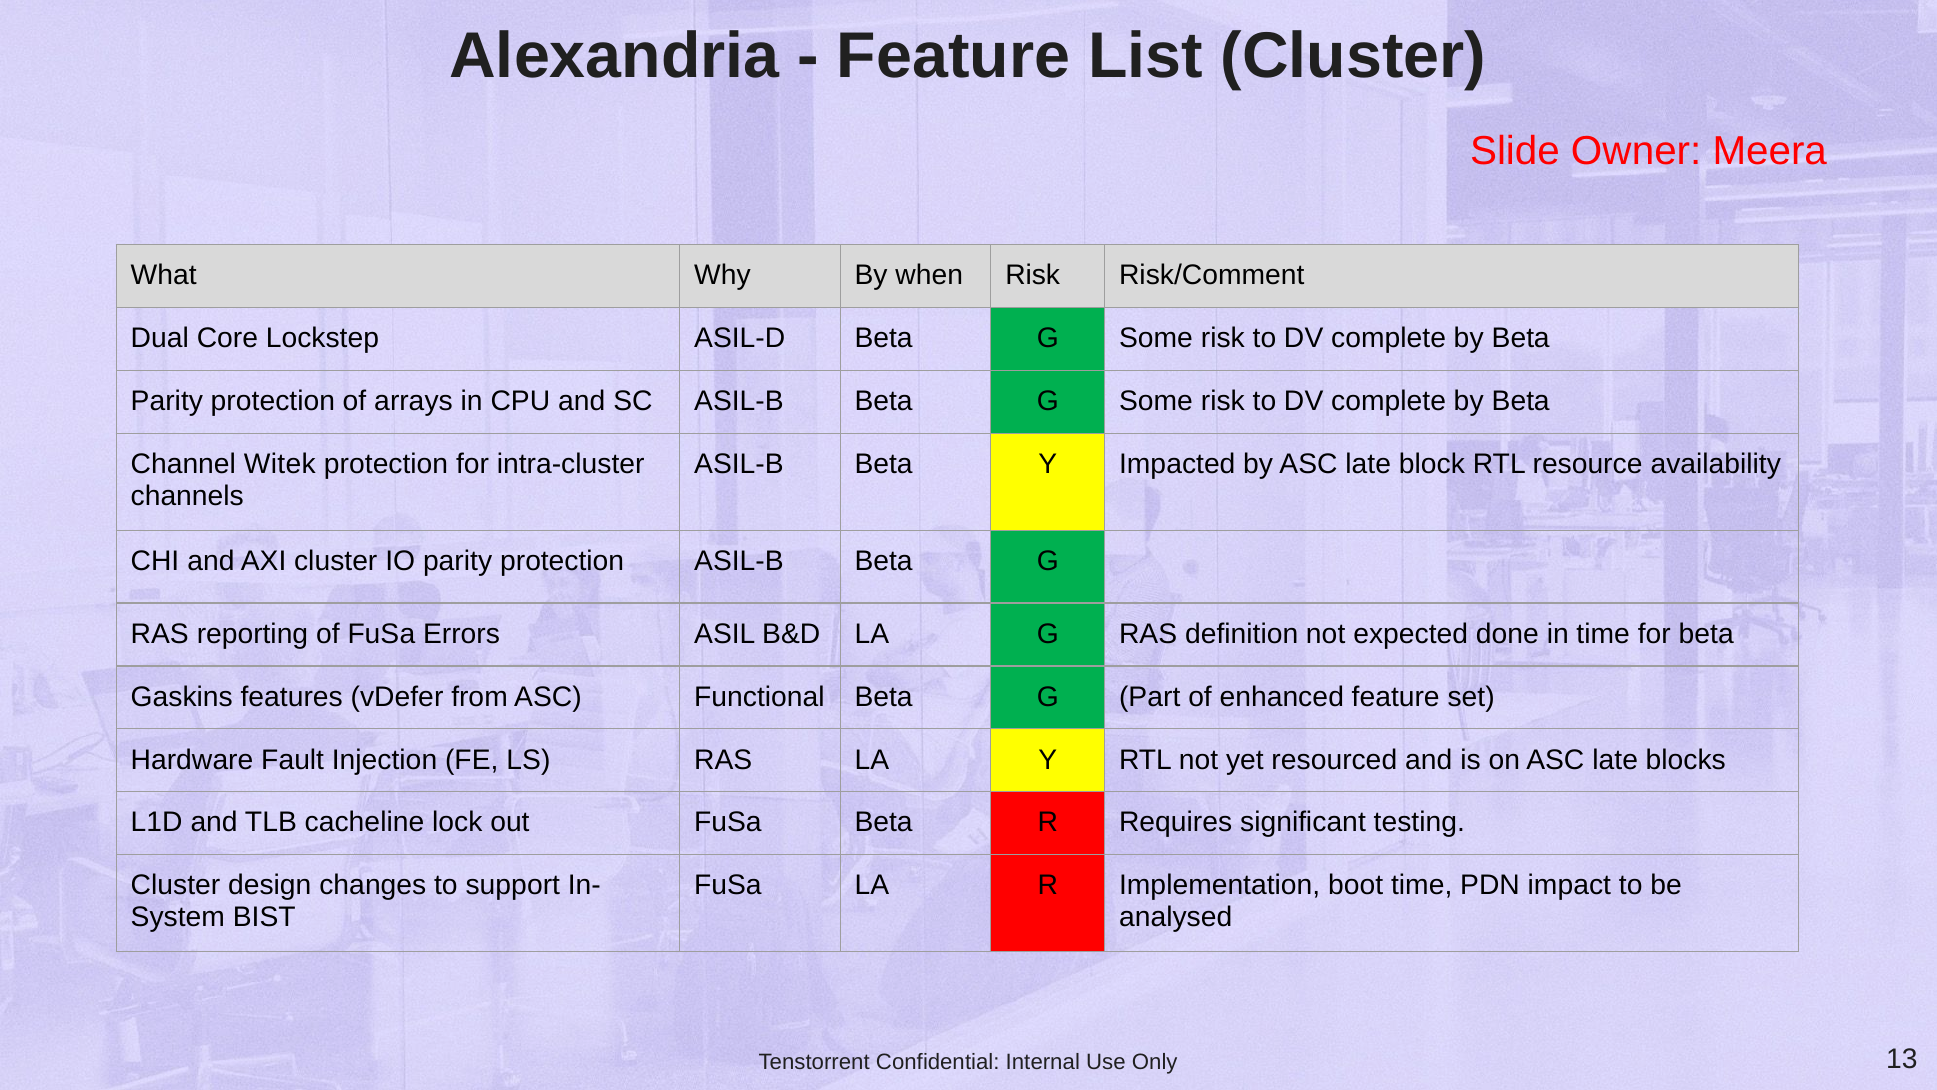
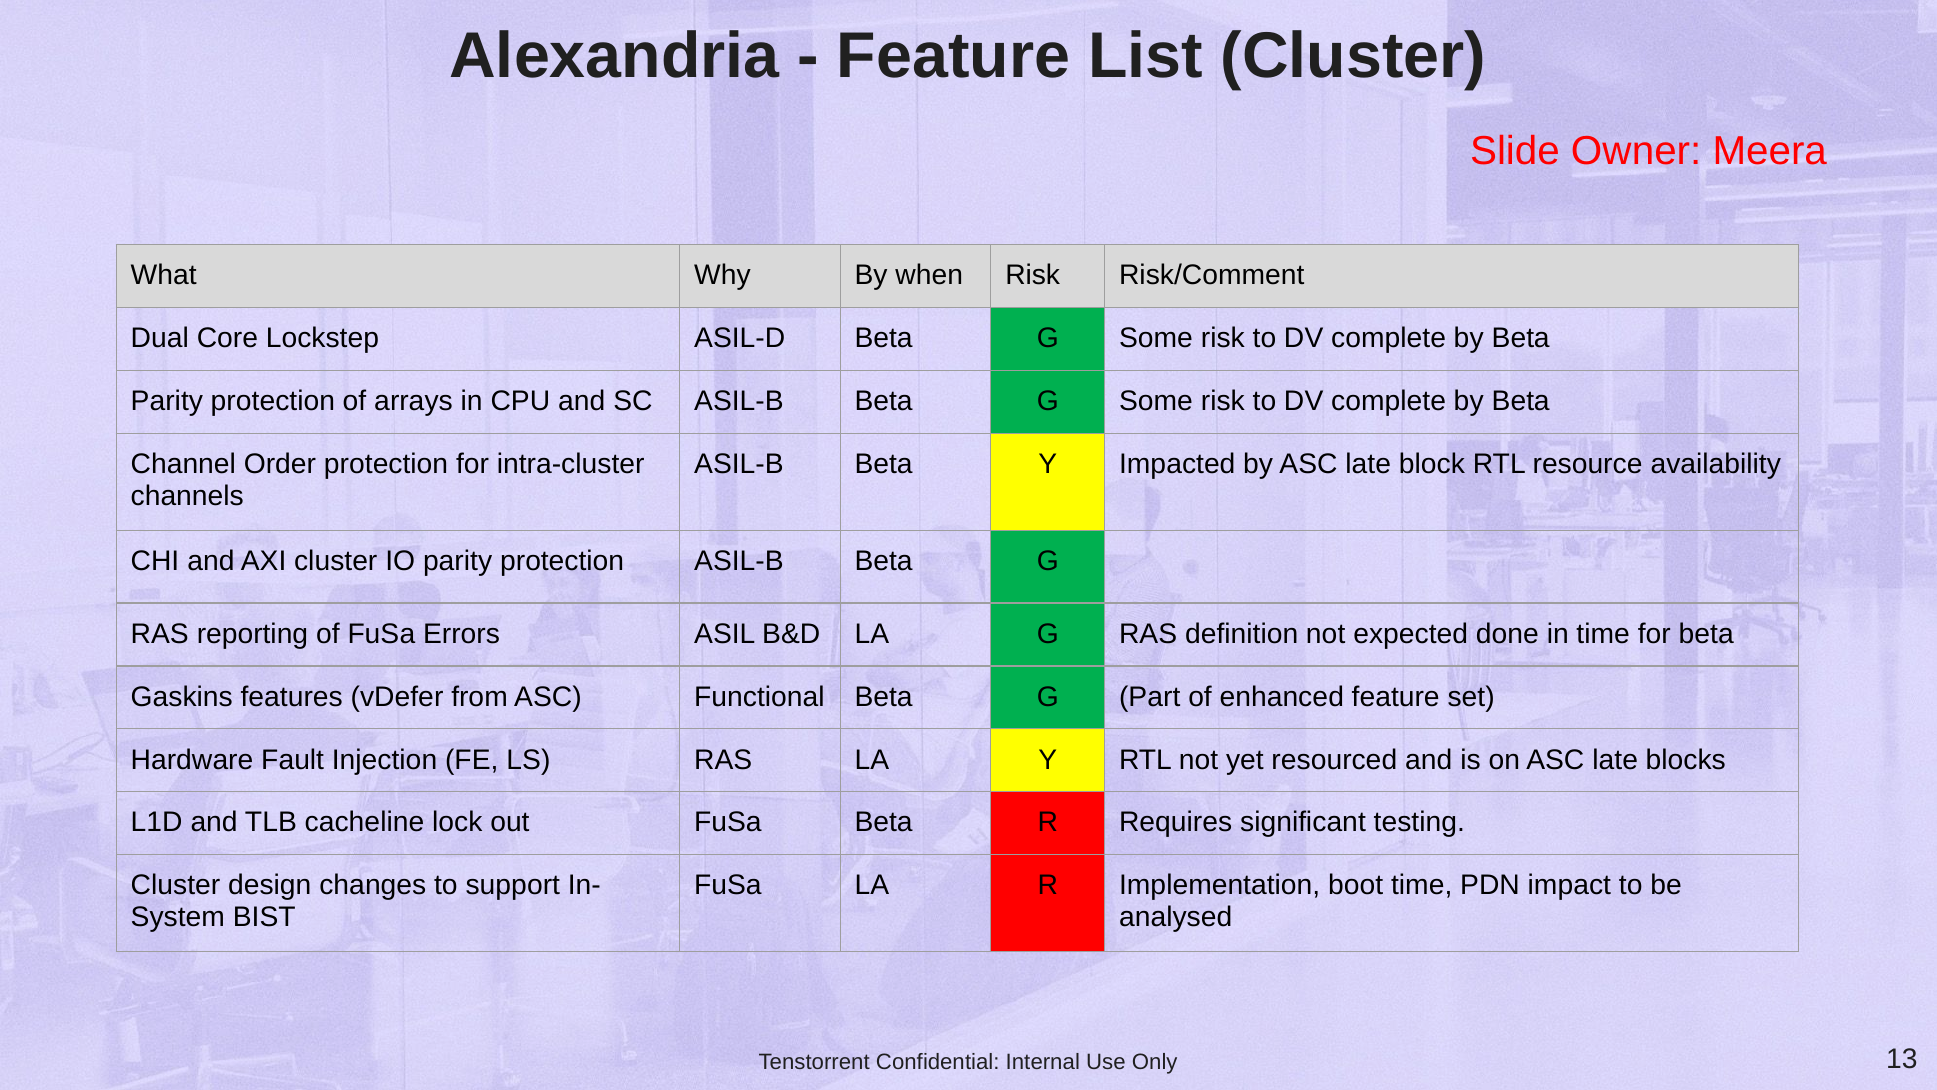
Witek: Witek -> Order
